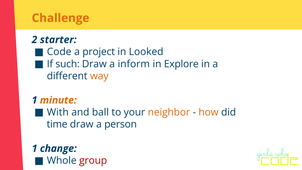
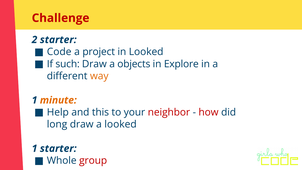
Challenge colour: orange -> red
inform: inform -> objects
With: With -> Help
ball: ball -> this
neighbor colour: orange -> red
how colour: orange -> red
time: time -> long
a person: person -> looked
1 change: change -> starter
